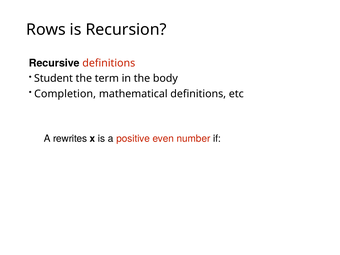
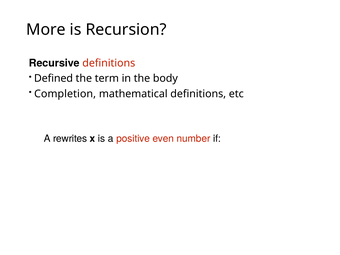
Rows: Rows -> More
Student: Student -> Defined
